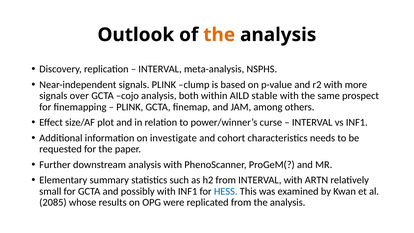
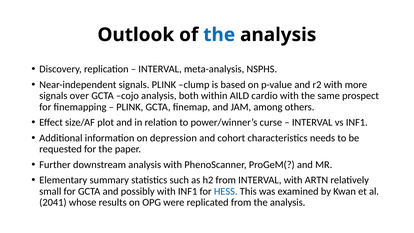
the at (219, 35) colour: orange -> blue
stable: stable -> cardio
investigate: investigate -> depression
2085: 2085 -> 2041
